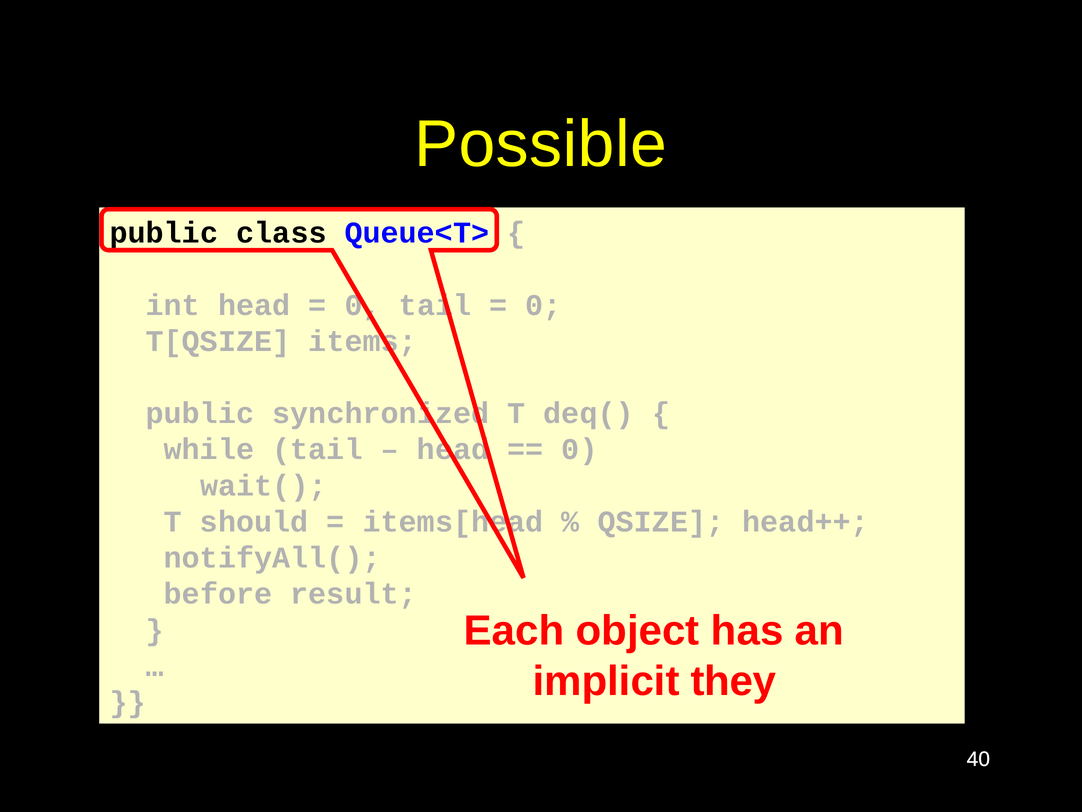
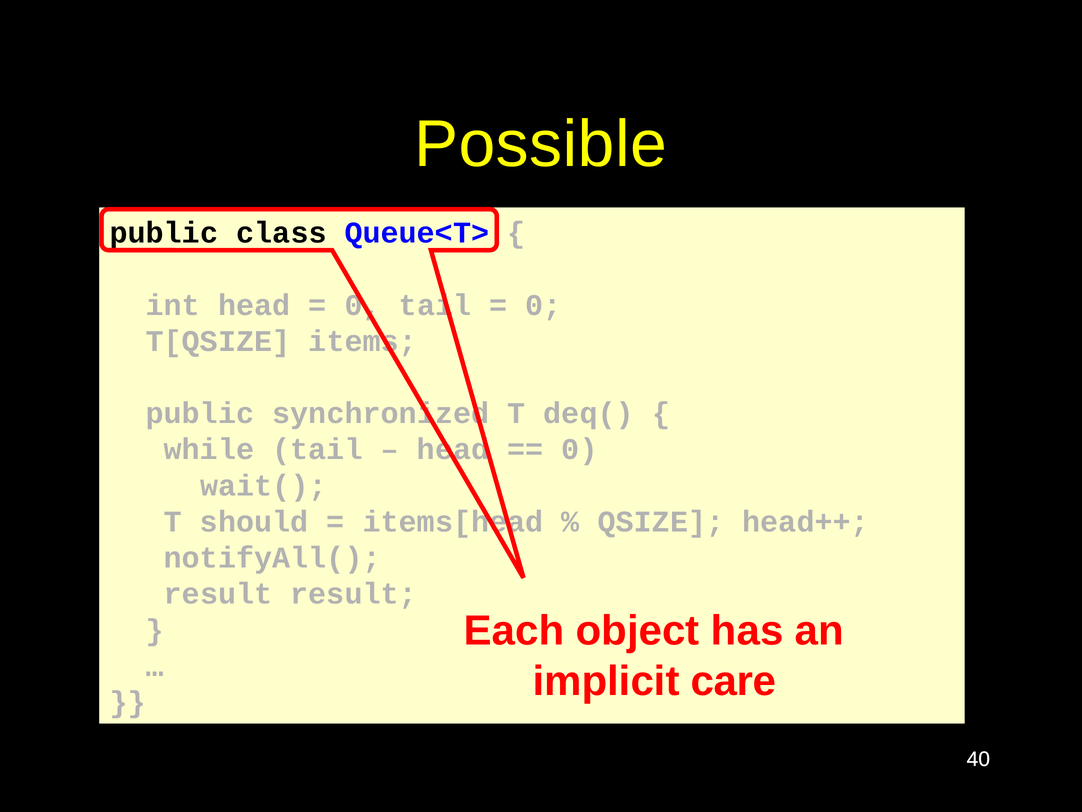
before at (218, 594): before -> result
they: they -> care
